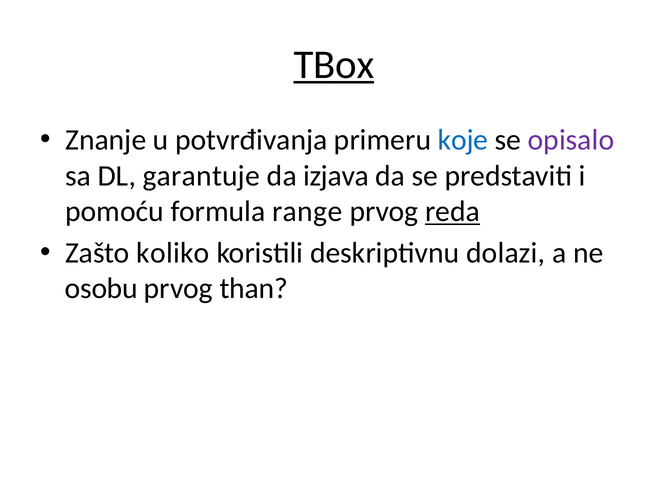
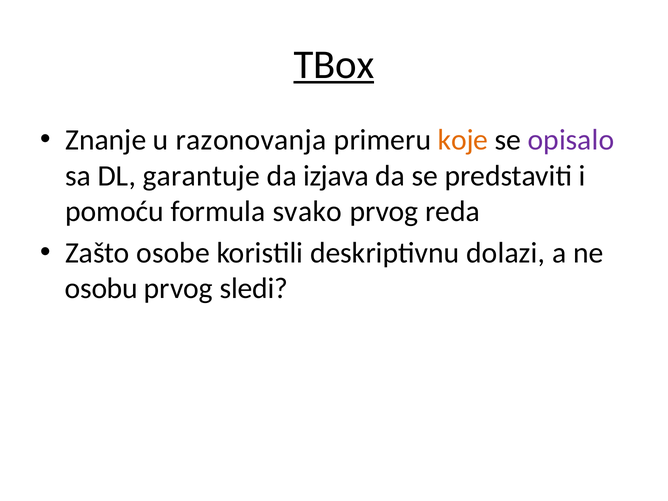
potvrđivanja: potvrđivanja -> razonovanja
koje colour: blue -> orange
range: range -> svako
reda underline: present -> none
koliko: koliko -> osobe
than: than -> sledi
